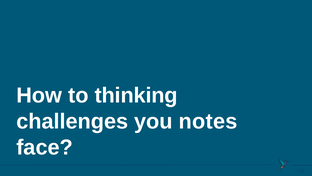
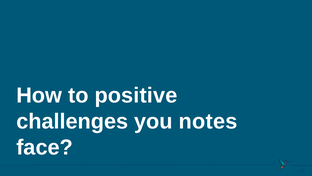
thinking: thinking -> positive
